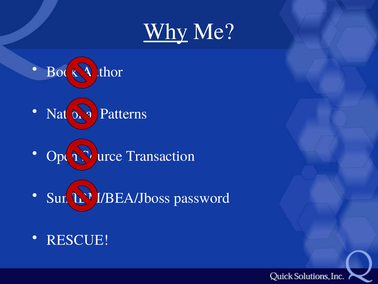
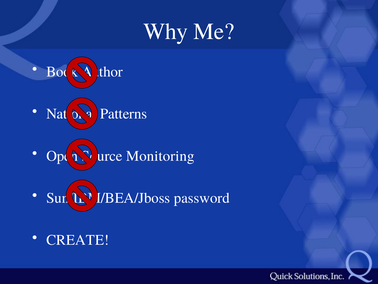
Why underline: present -> none
Transaction: Transaction -> Monitoring
RESCUE: RESCUE -> CREATE
